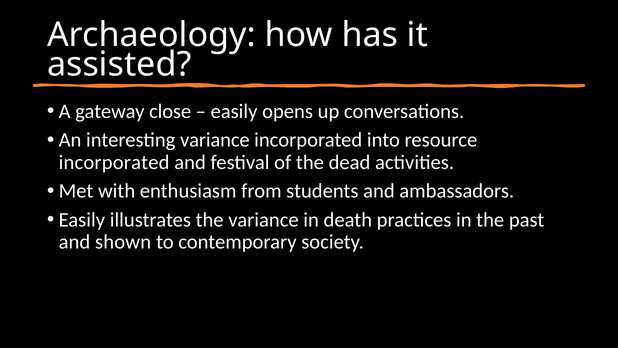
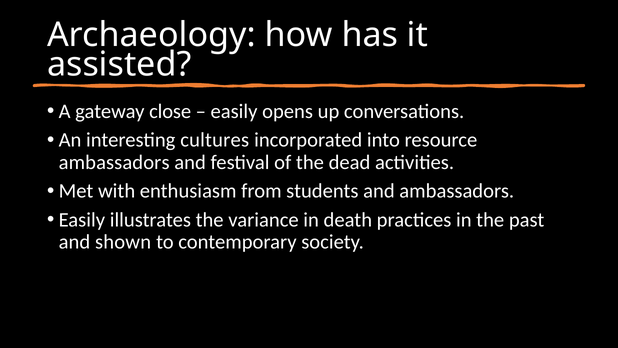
interesting variance: variance -> cultures
incorporated at (114, 162): incorporated -> ambassadors
